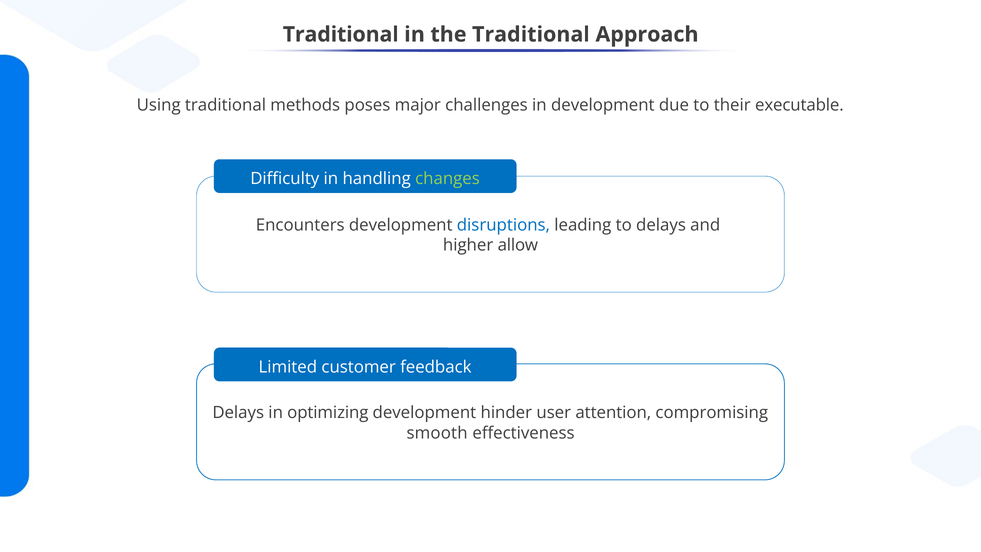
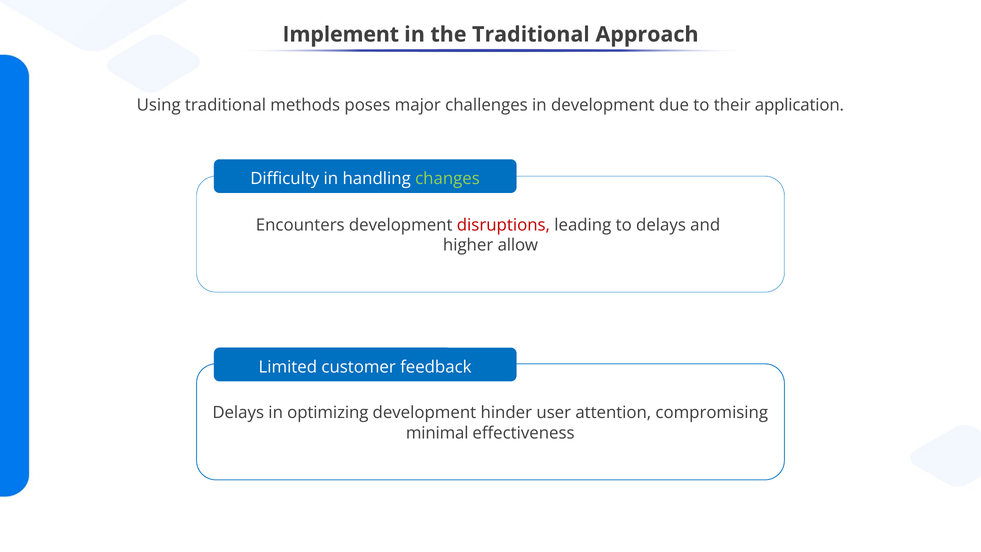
Traditional at (341, 34): Traditional -> Implement
executable: executable -> application
disruptions colour: blue -> red
smooth: smooth -> minimal
